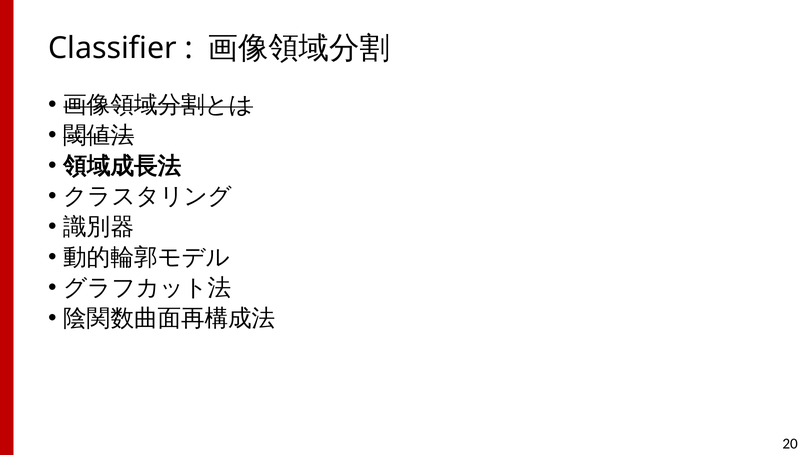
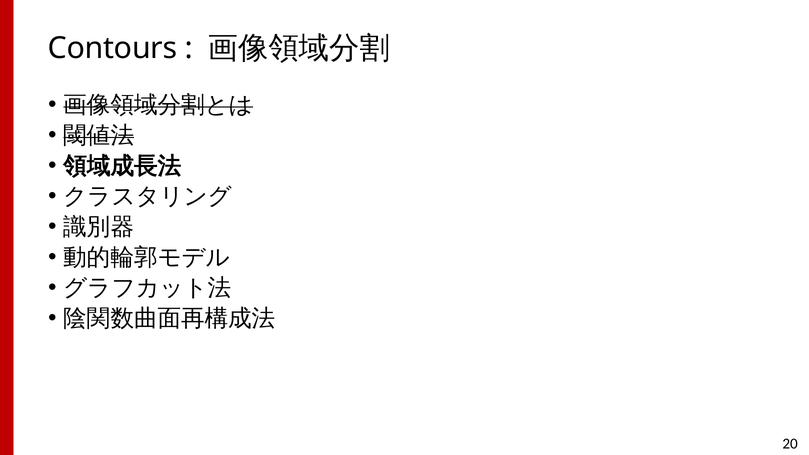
Classifier: Classifier -> Contours
